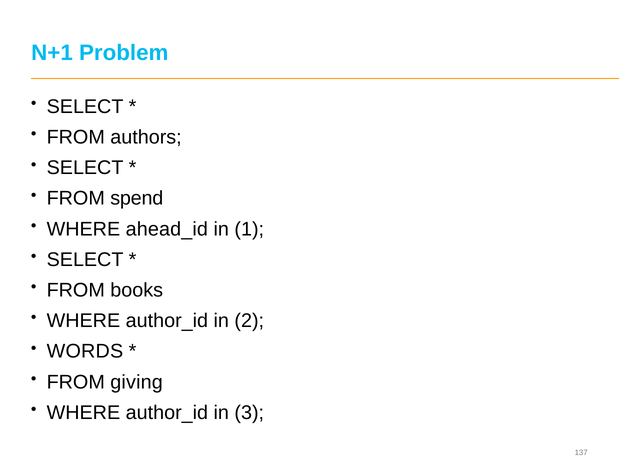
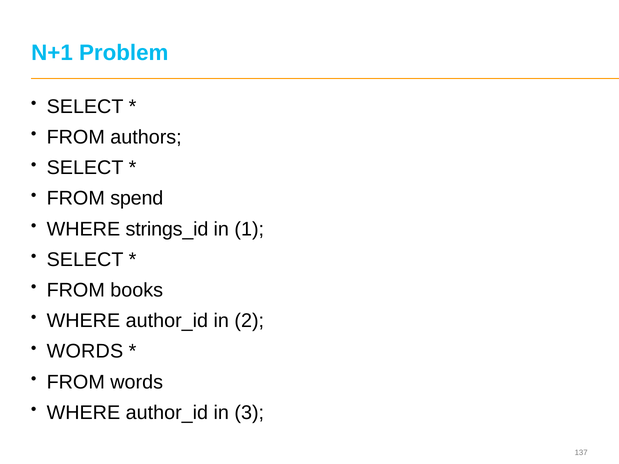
ahead_id: ahead_id -> strings_id
FROM giving: giving -> words
